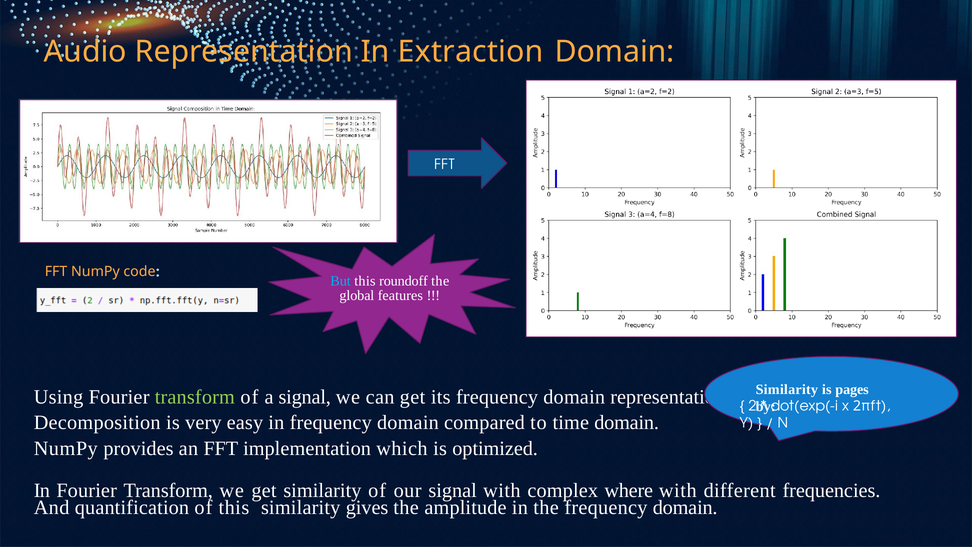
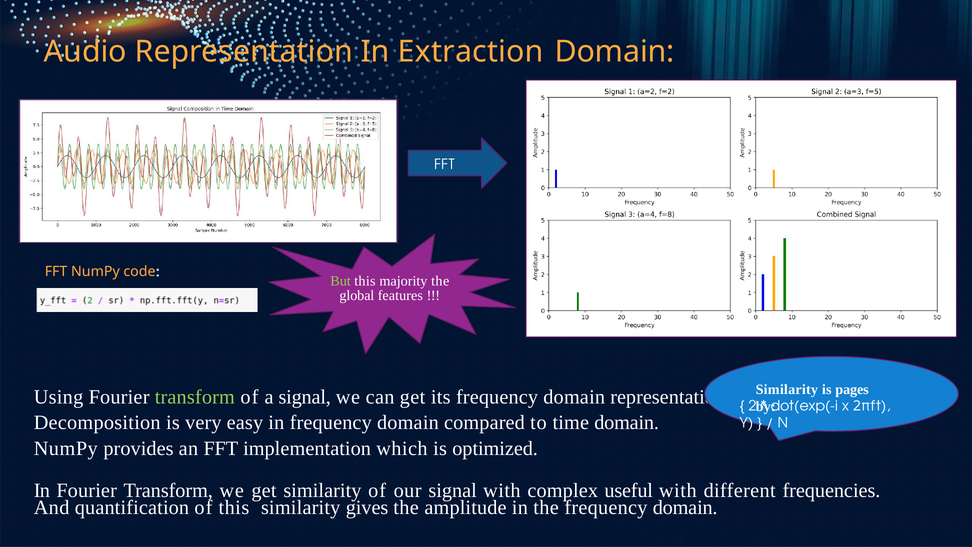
But colour: light blue -> light green
roundoff: roundoff -> majority
where: where -> useful
